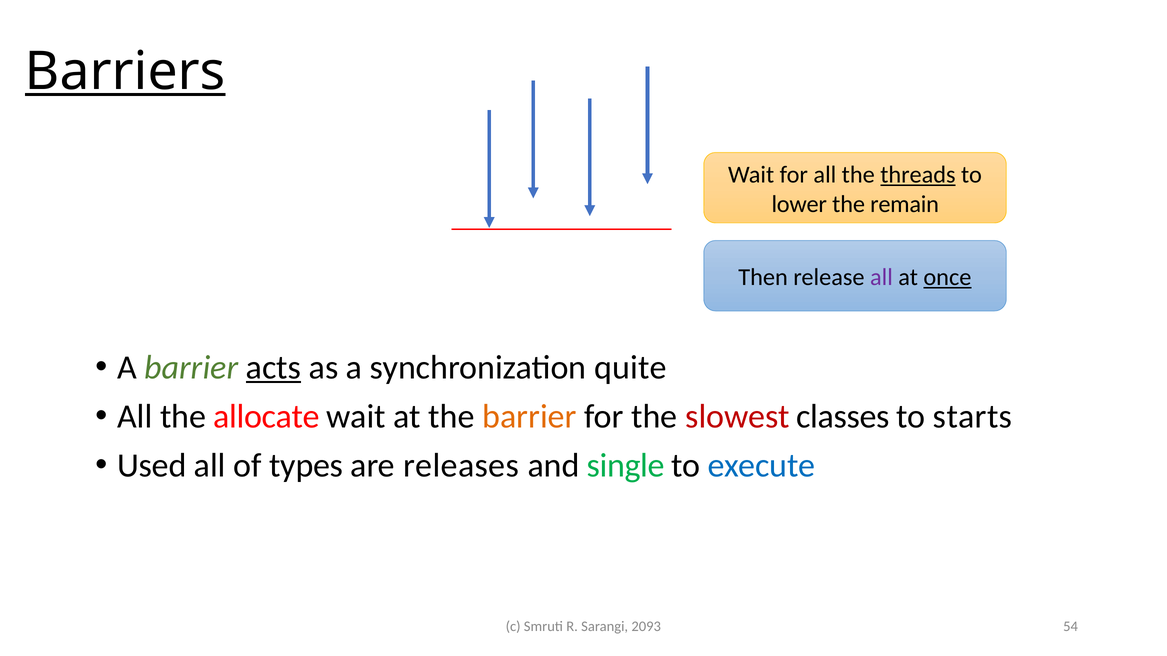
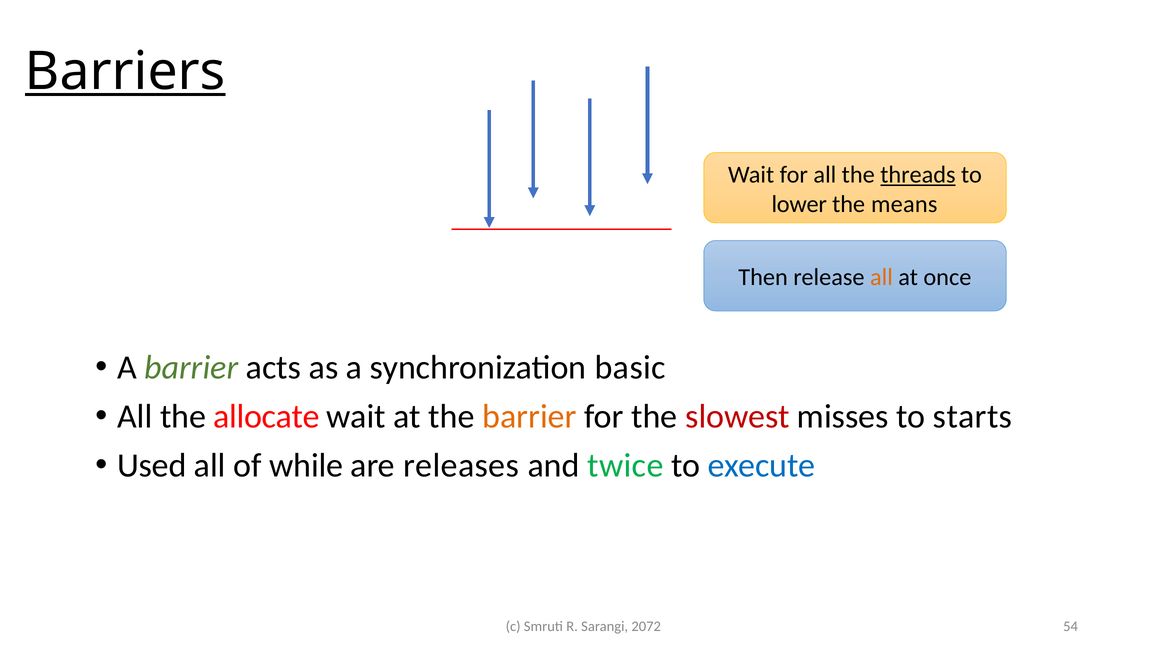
remain: remain -> means
all at (881, 278) colour: purple -> orange
once underline: present -> none
acts underline: present -> none
quite: quite -> basic
classes: classes -> misses
types: types -> while
single: single -> twice
2093: 2093 -> 2072
